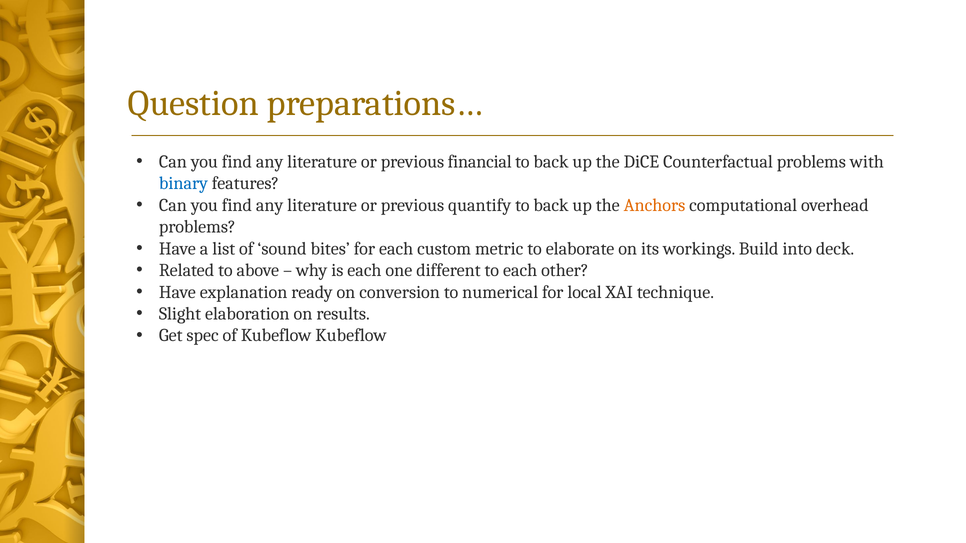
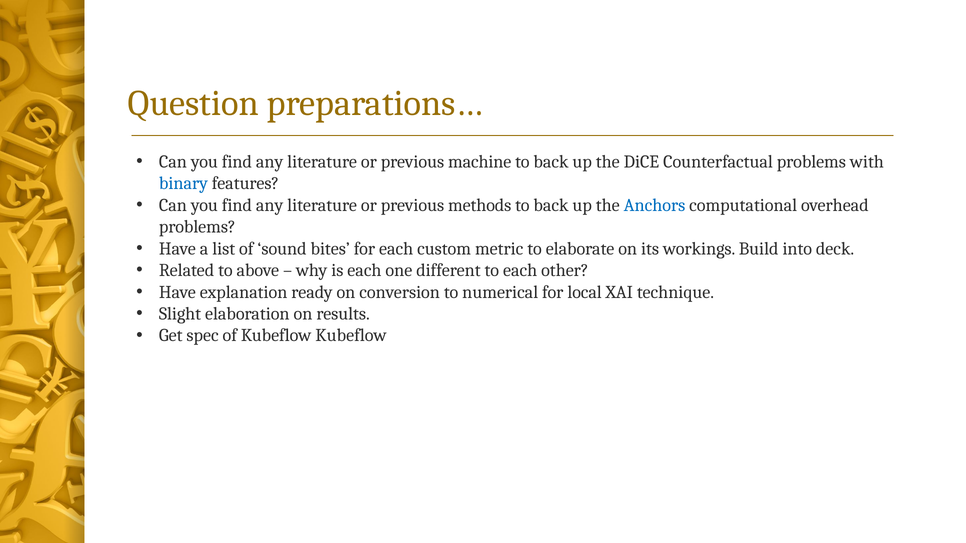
financial: financial -> machine
quantify: quantify -> methods
Anchors colour: orange -> blue
